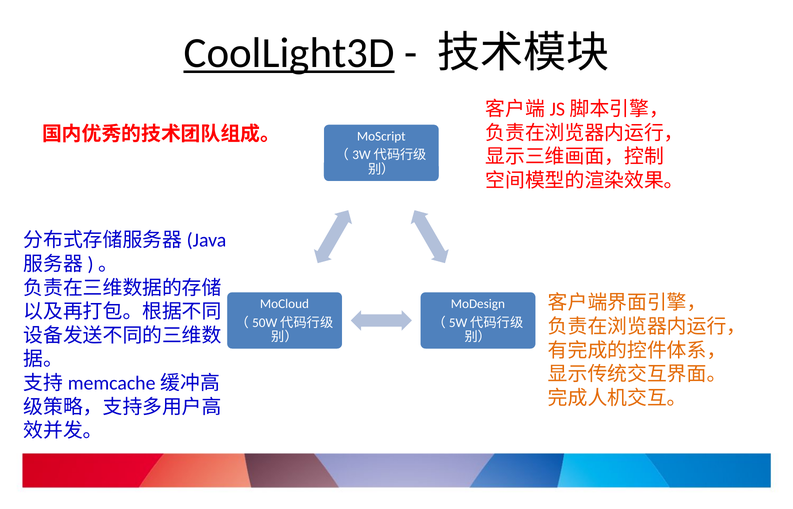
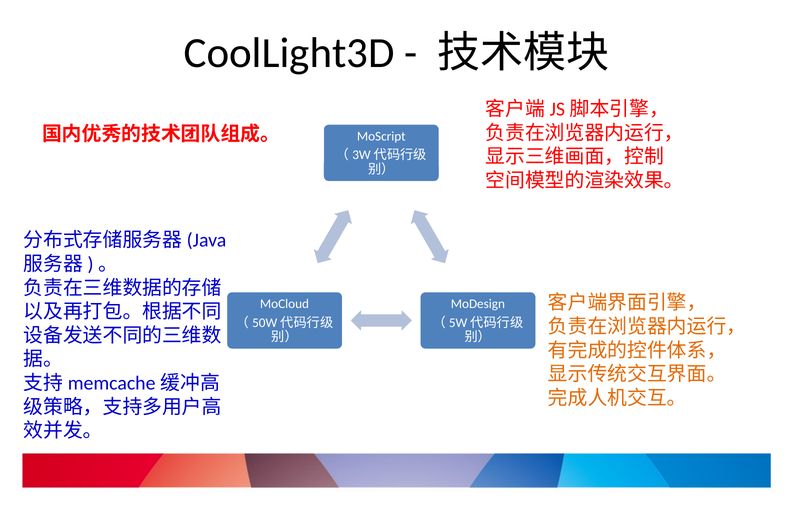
CoolLight3D underline: present -> none
